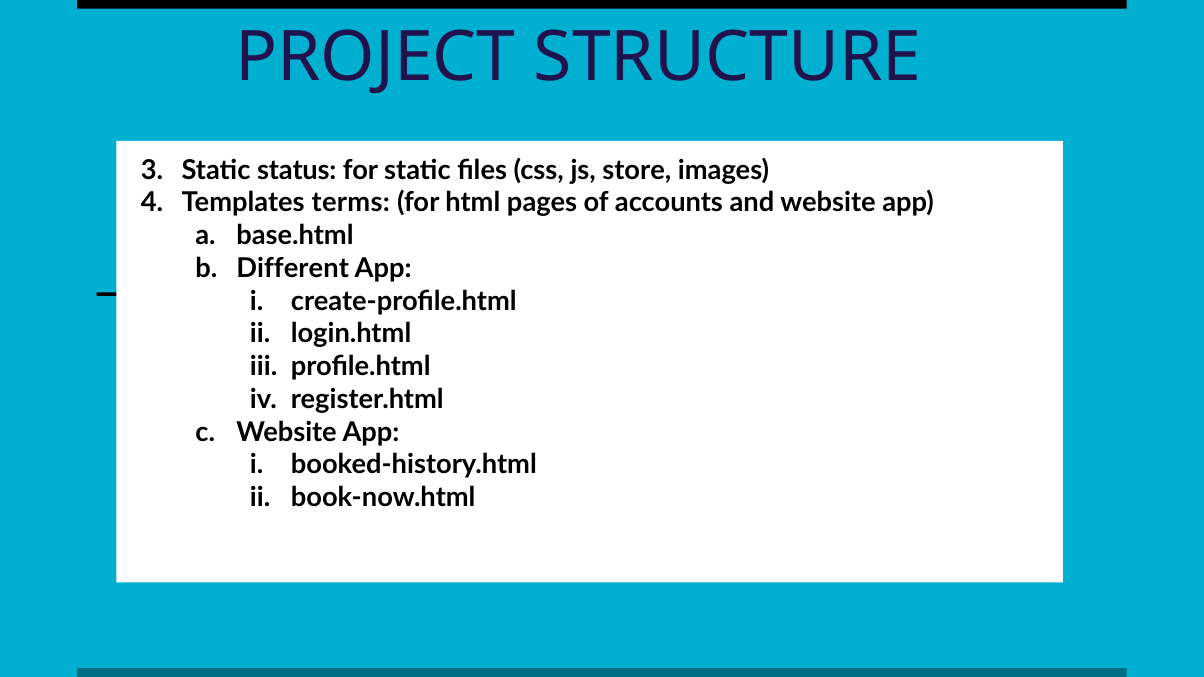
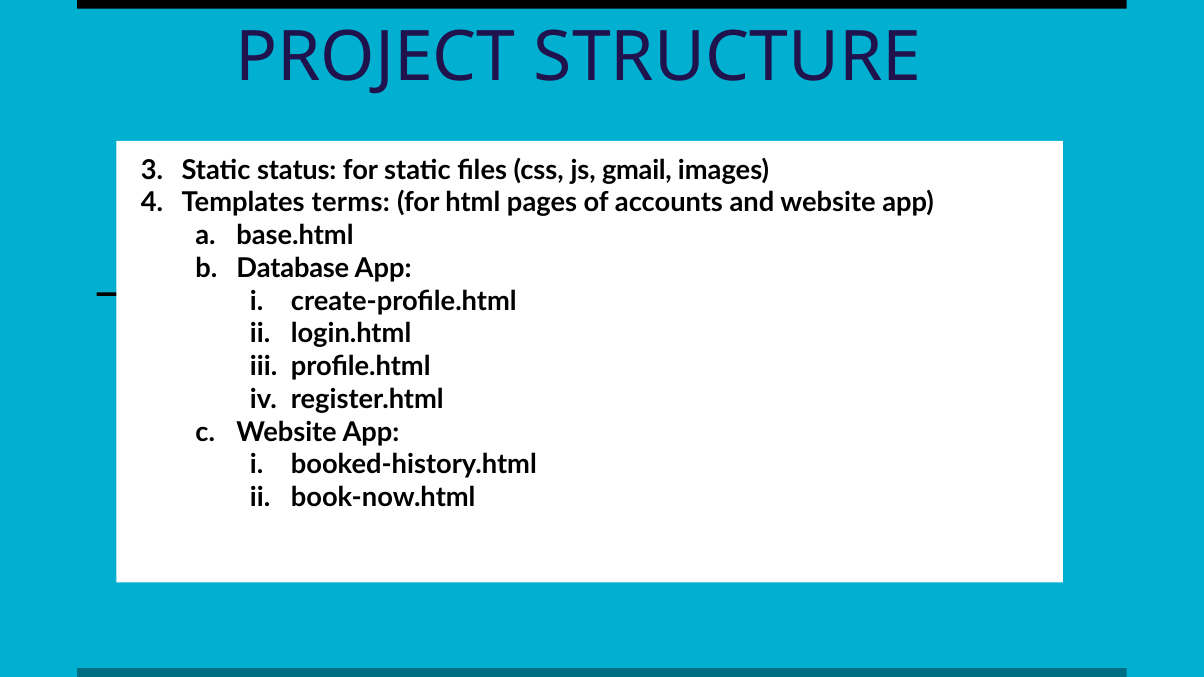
store: store -> gmail
Different: Different -> Database
